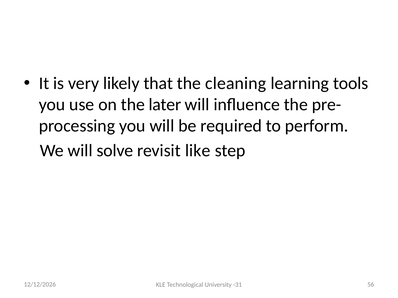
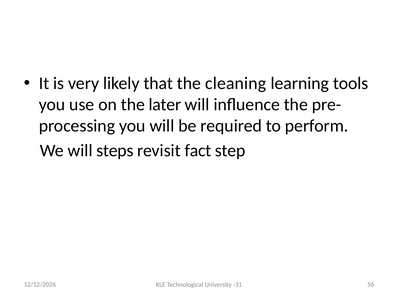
solve: solve -> steps
like: like -> fact
